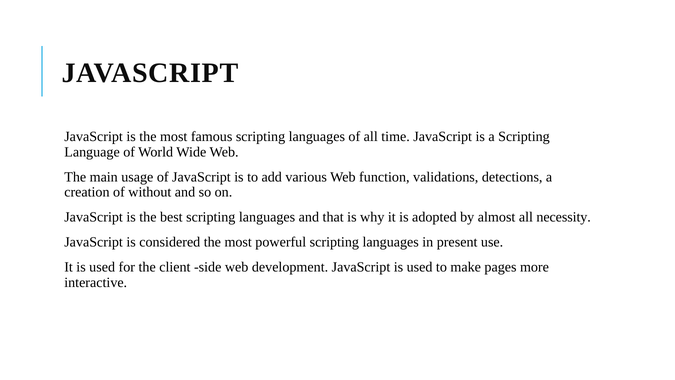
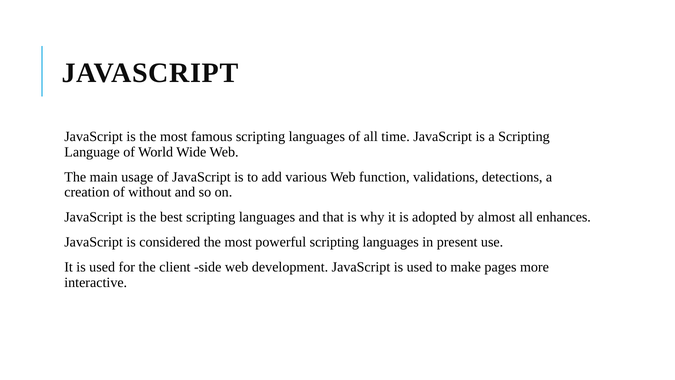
necessity: necessity -> enhances
